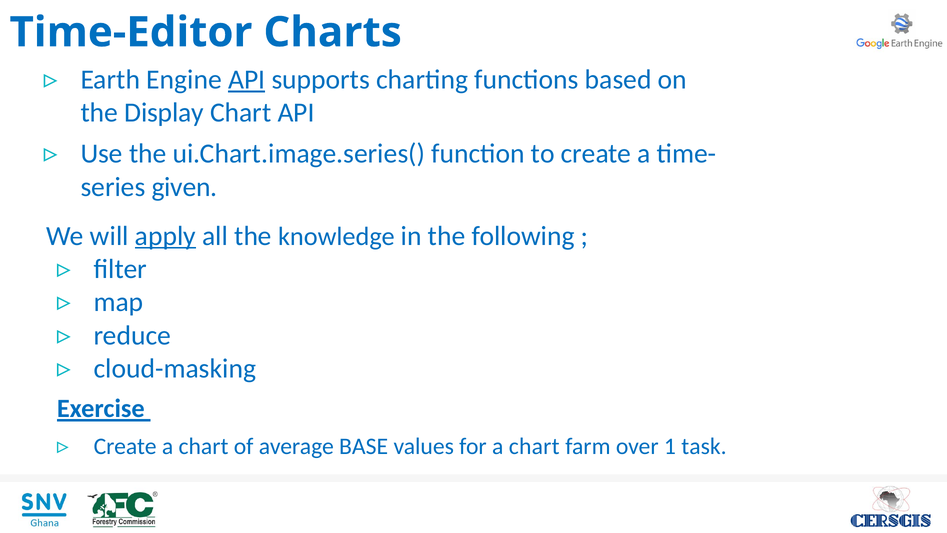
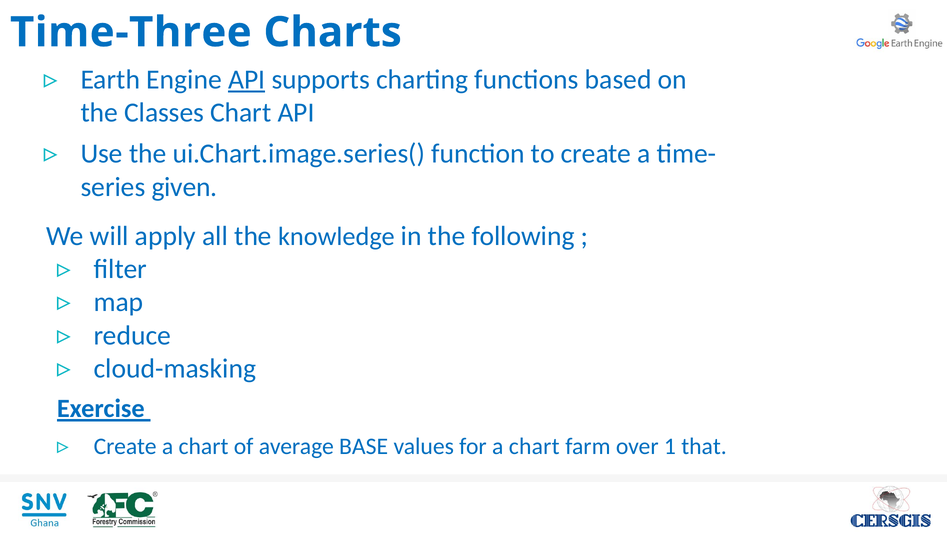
Time-Editor: Time-Editor -> Time-Three
Display: Display -> Classes
apply underline: present -> none
task: task -> that
